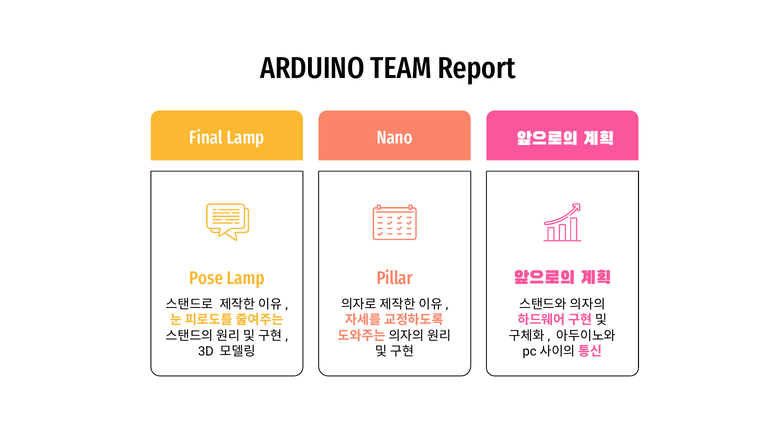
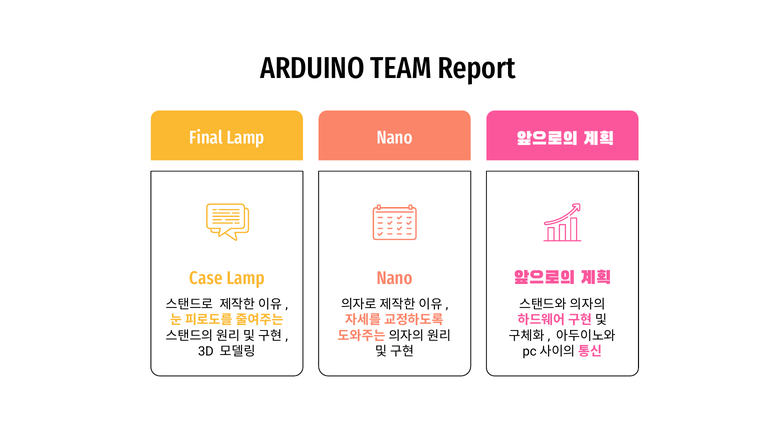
Pose: Pose -> Case
Pillar at (395, 278): Pillar -> Nano
